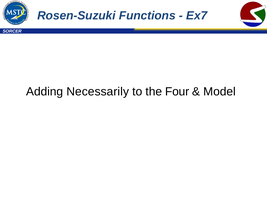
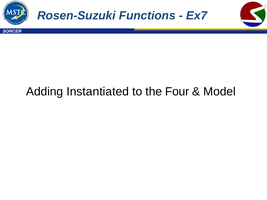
Necessarily: Necessarily -> Instantiated
